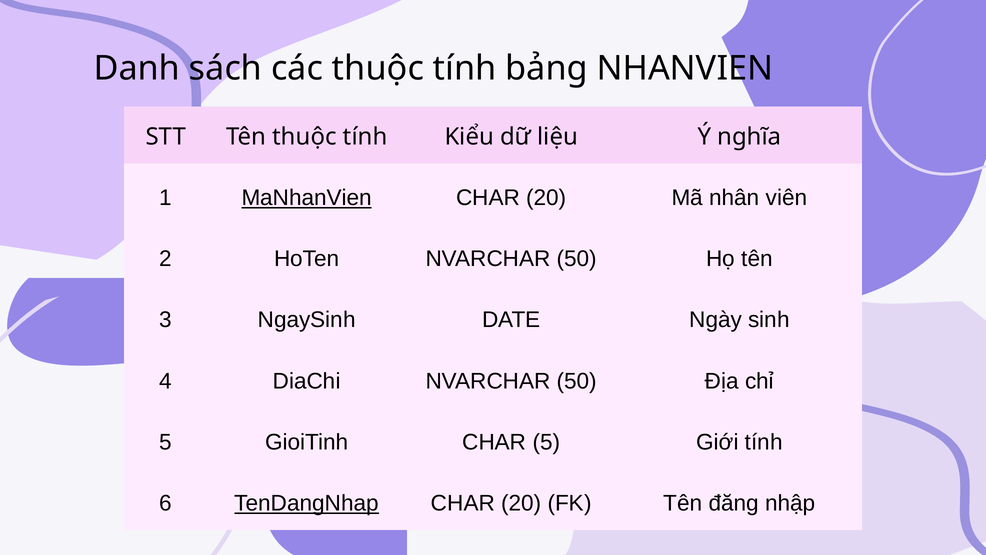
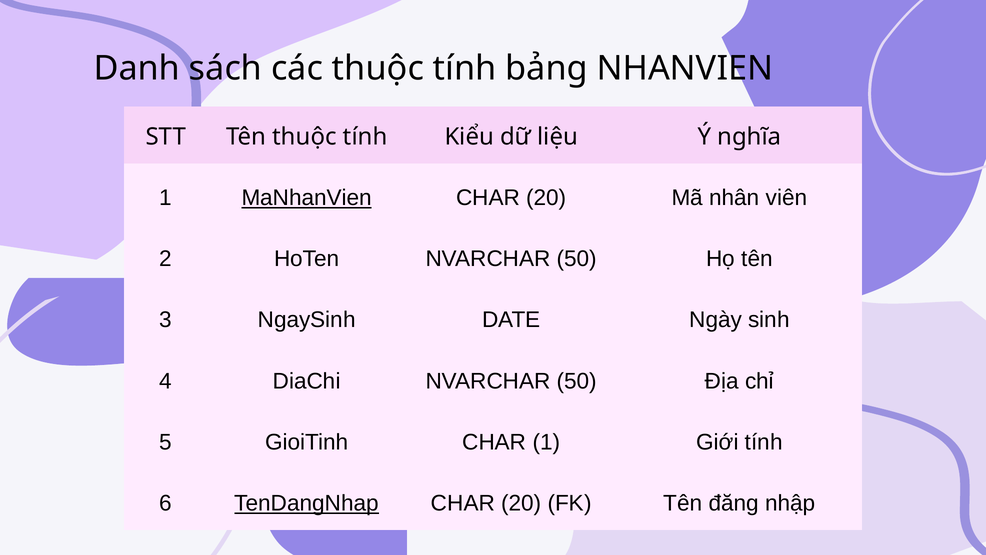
CHAR 5: 5 -> 1
